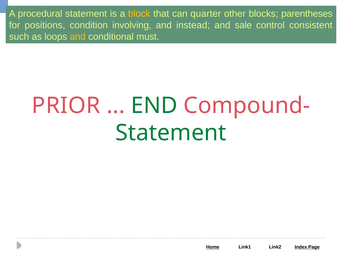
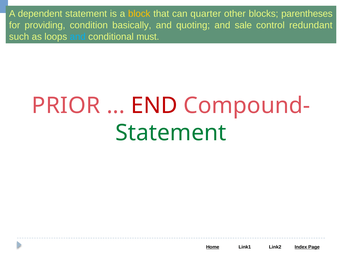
procedural: procedural -> dependent
positions: positions -> providing
involving: involving -> basically
instead: instead -> quoting
consistent: consistent -> redundant
and at (78, 37) colour: yellow -> light blue
END colour: green -> red
